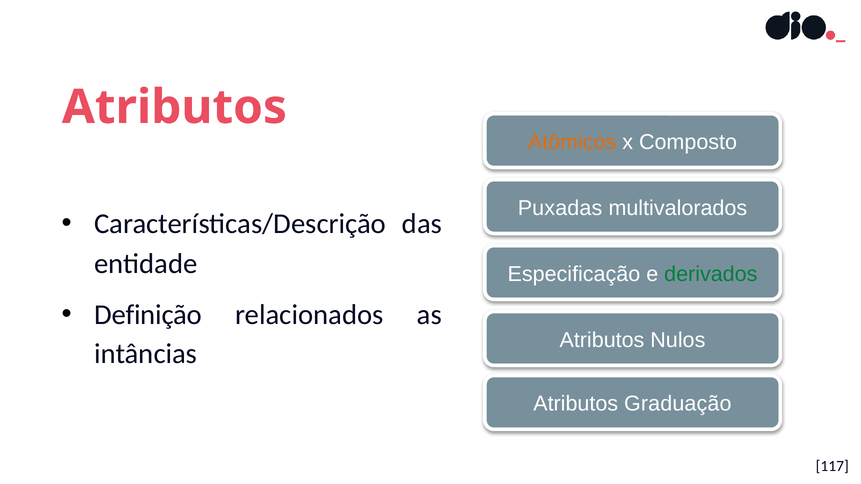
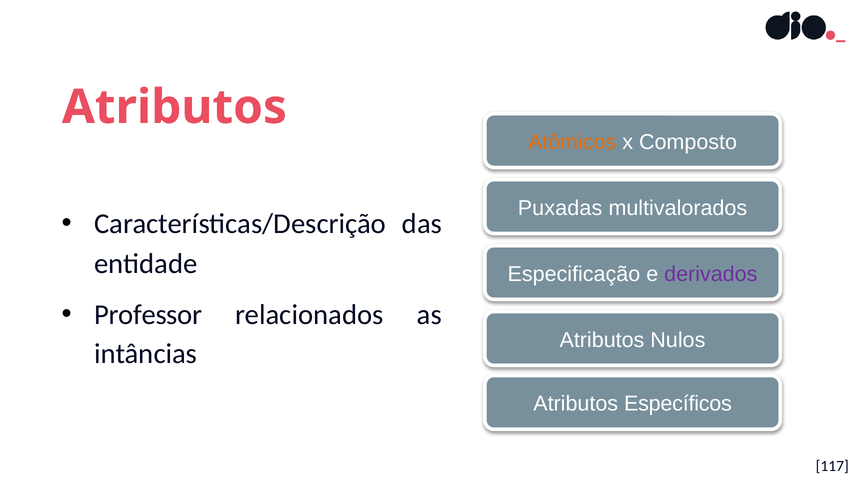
derivados colour: green -> purple
Definição: Definição -> Professor
Graduação: Graduação -> Específicos
